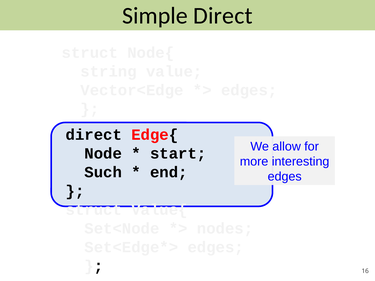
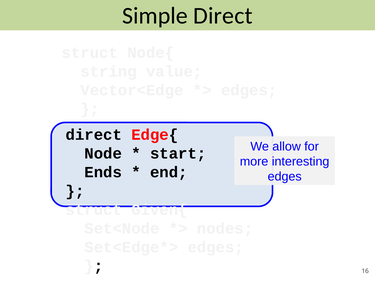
Such: Such -> Ends
Value{: Value{ -> Given{
